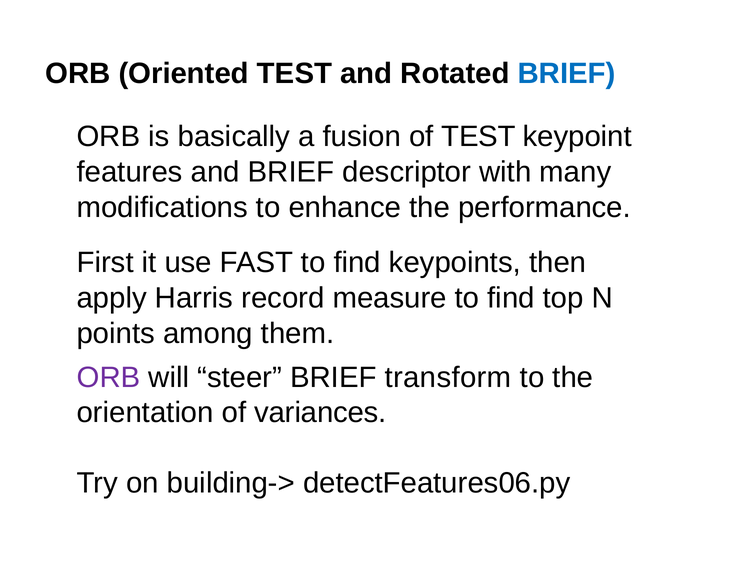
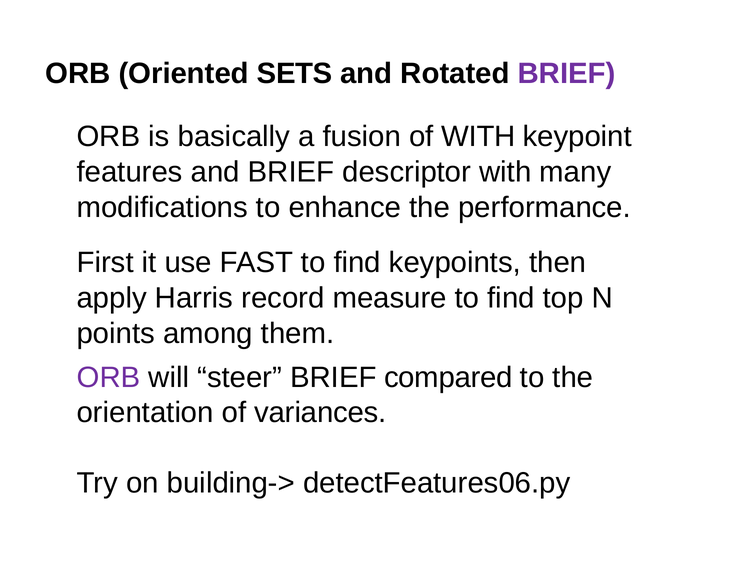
Oriented TEST: TEST -> SETS
BRIEF at (567, 74) colour: blue -> purple
of TEST: TEST -> WITH
transform: transform -> compared
